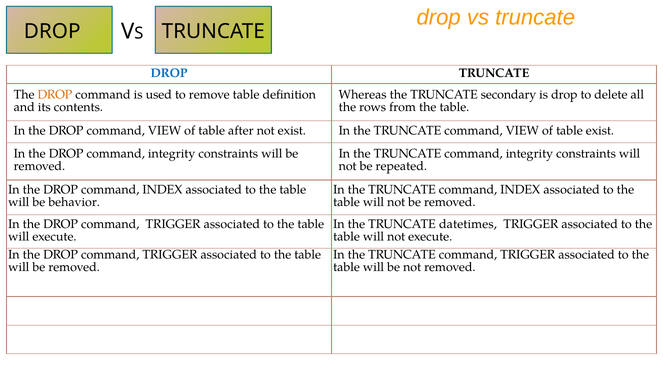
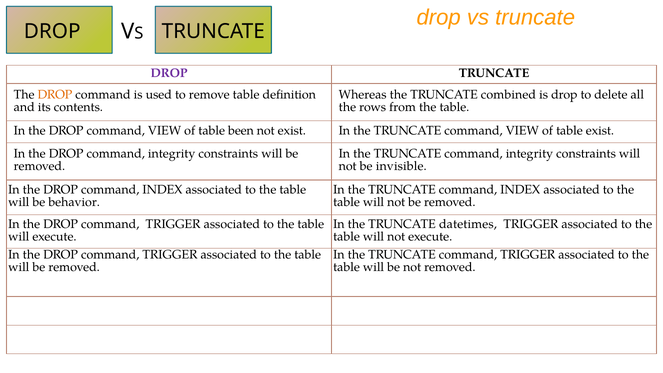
DROP at (169, 73) colour: blue -> purple
secondary: secondary -> combined
after: after -> been
repeated: repeated -> invisible
